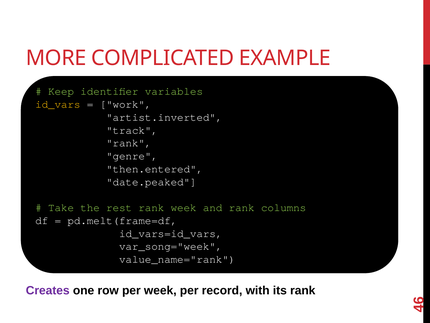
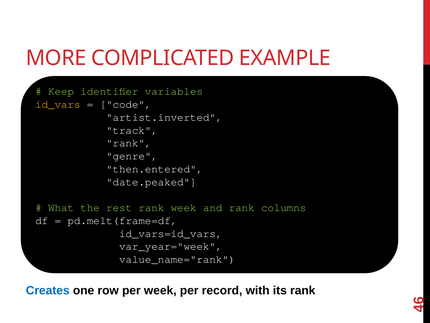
work: work -> code
Take: Take -> What
var_song="week: var_song="week -> var_year="week
Creates colour: purple -> blue
